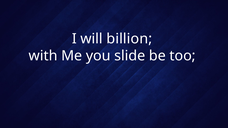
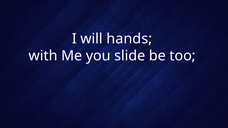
billion: billion -> hands
